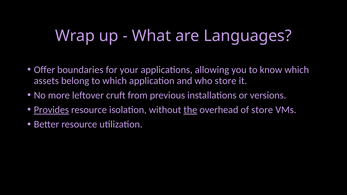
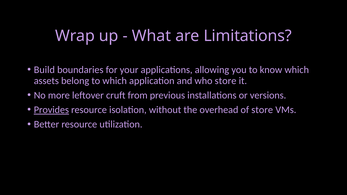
Languages: Languages -> Limitations
Offer: Offer -> Build
the underline: present -> none
